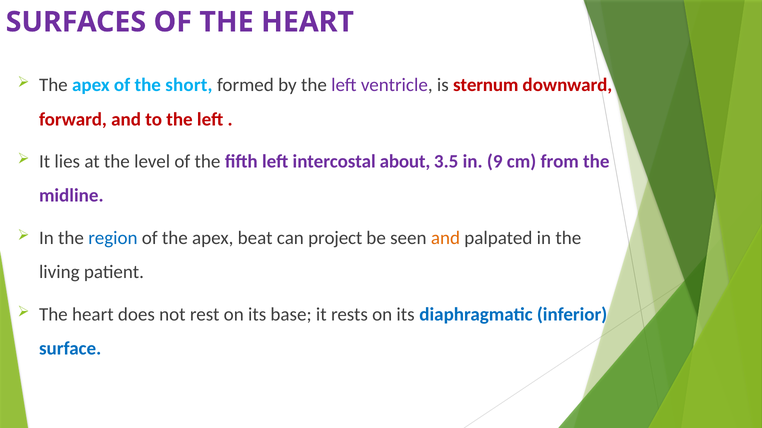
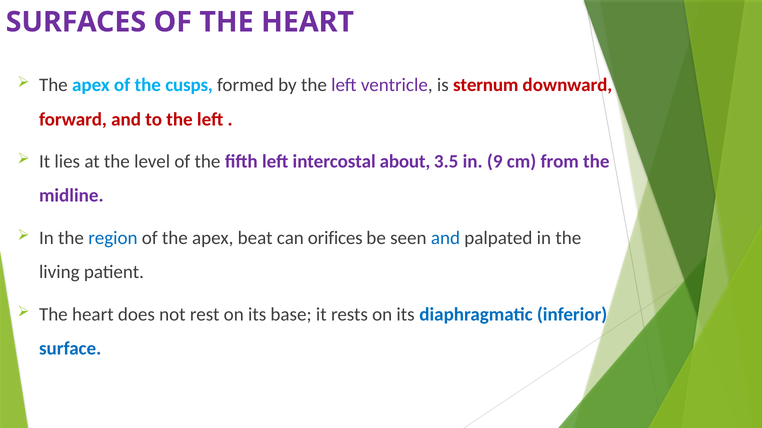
short: short -> cusps
project: project -> orifices
and at (445, 238) colour: orange -> blue
